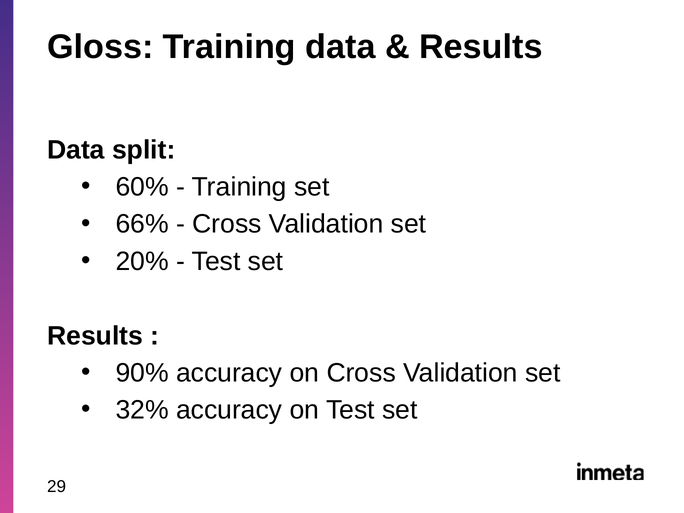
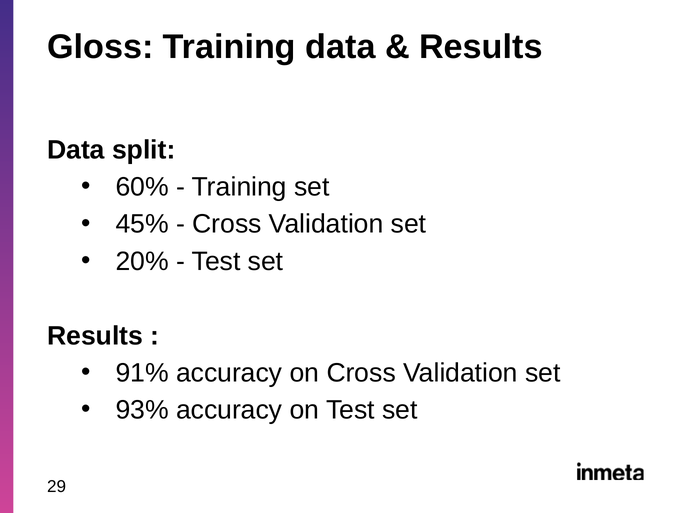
66%: 66% -> 45%
90%: 90% -> 91%
32%: 32% -> 93%
